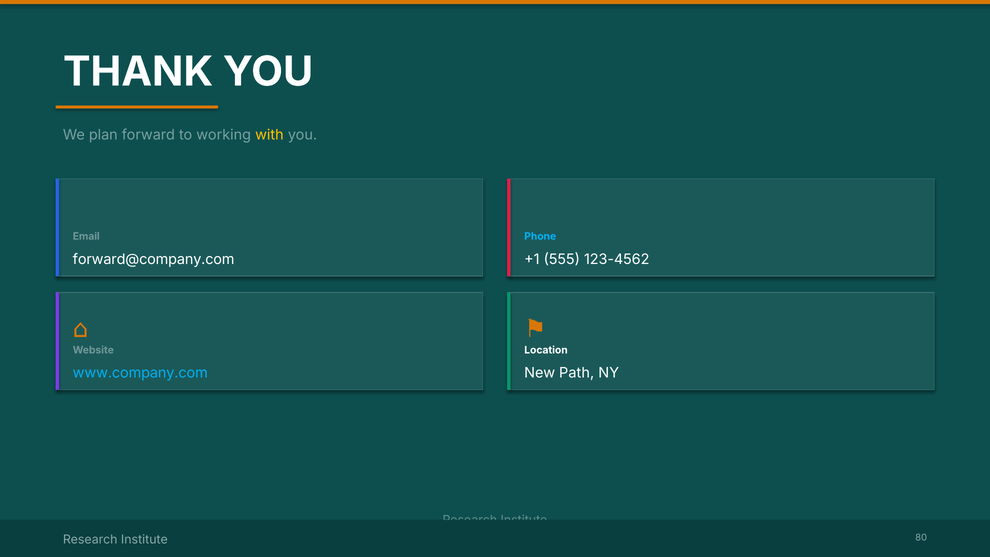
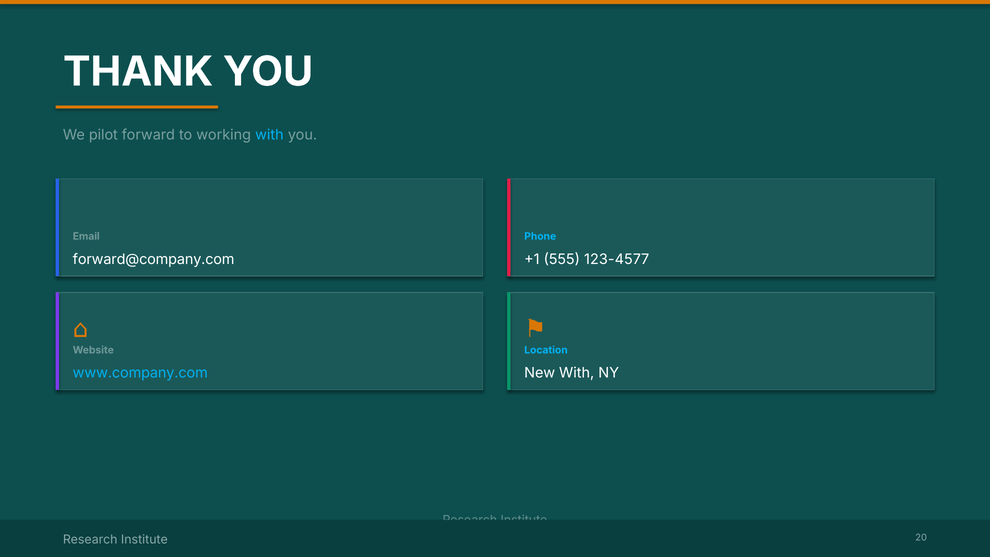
plan: plan -> pilot
with at (269, 135) colour: yellow -> light blue
123-4562: 123-4562 -> 123-4577
Location colour: white -> light blue
New Path: Path -> With
80: 80 -> 20
